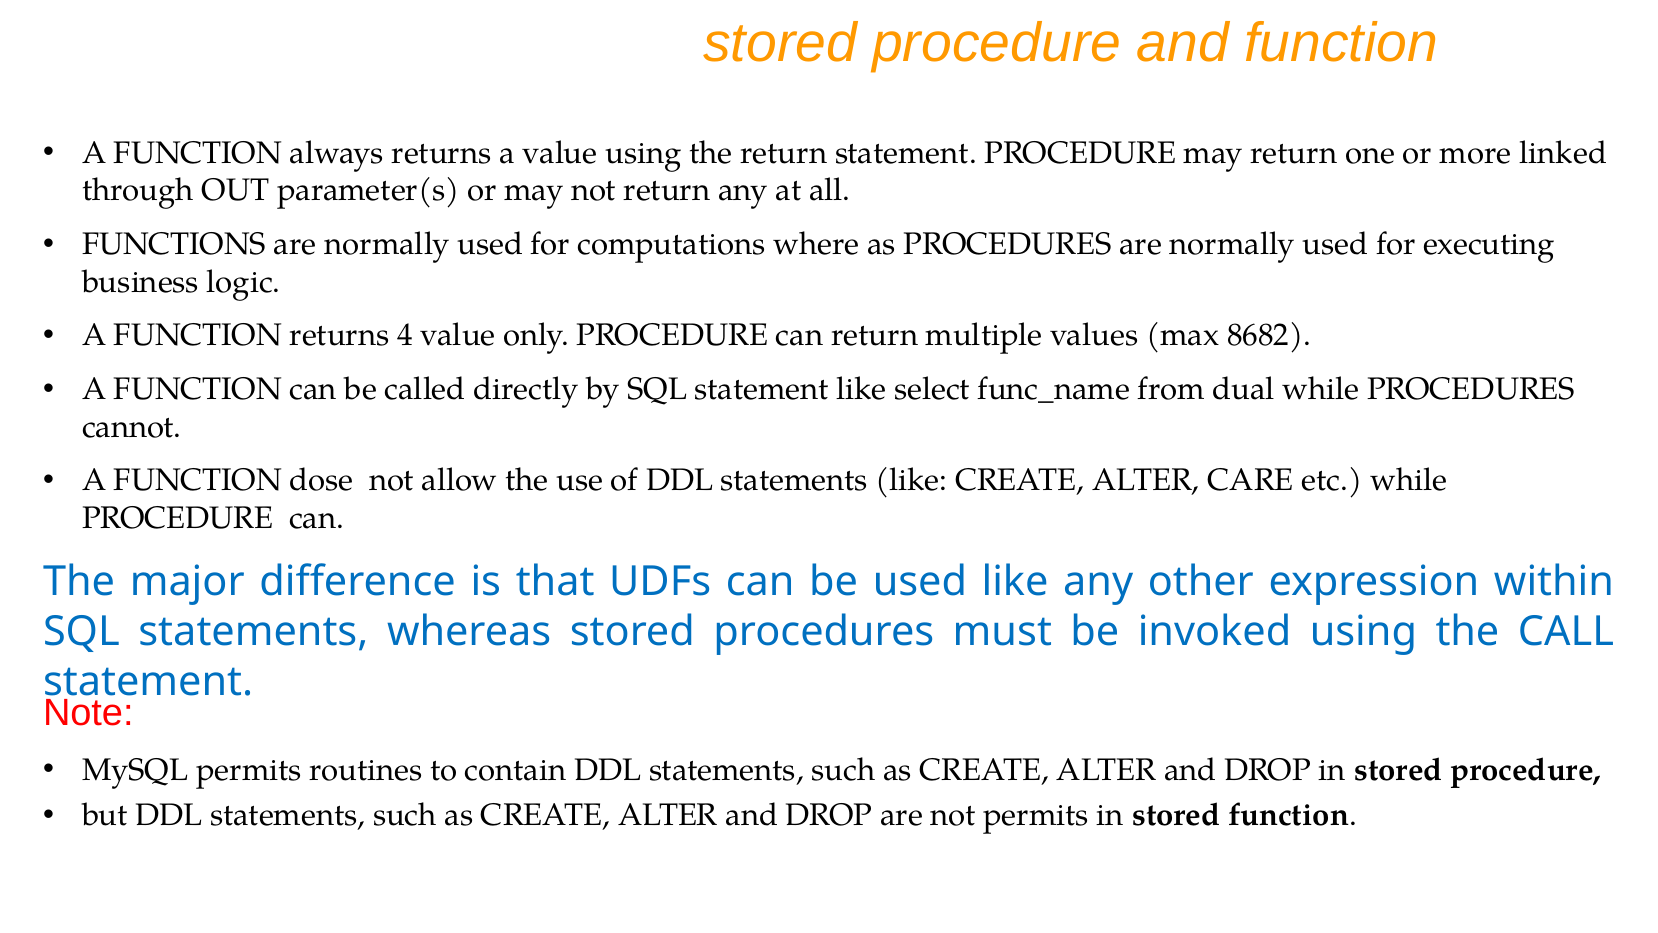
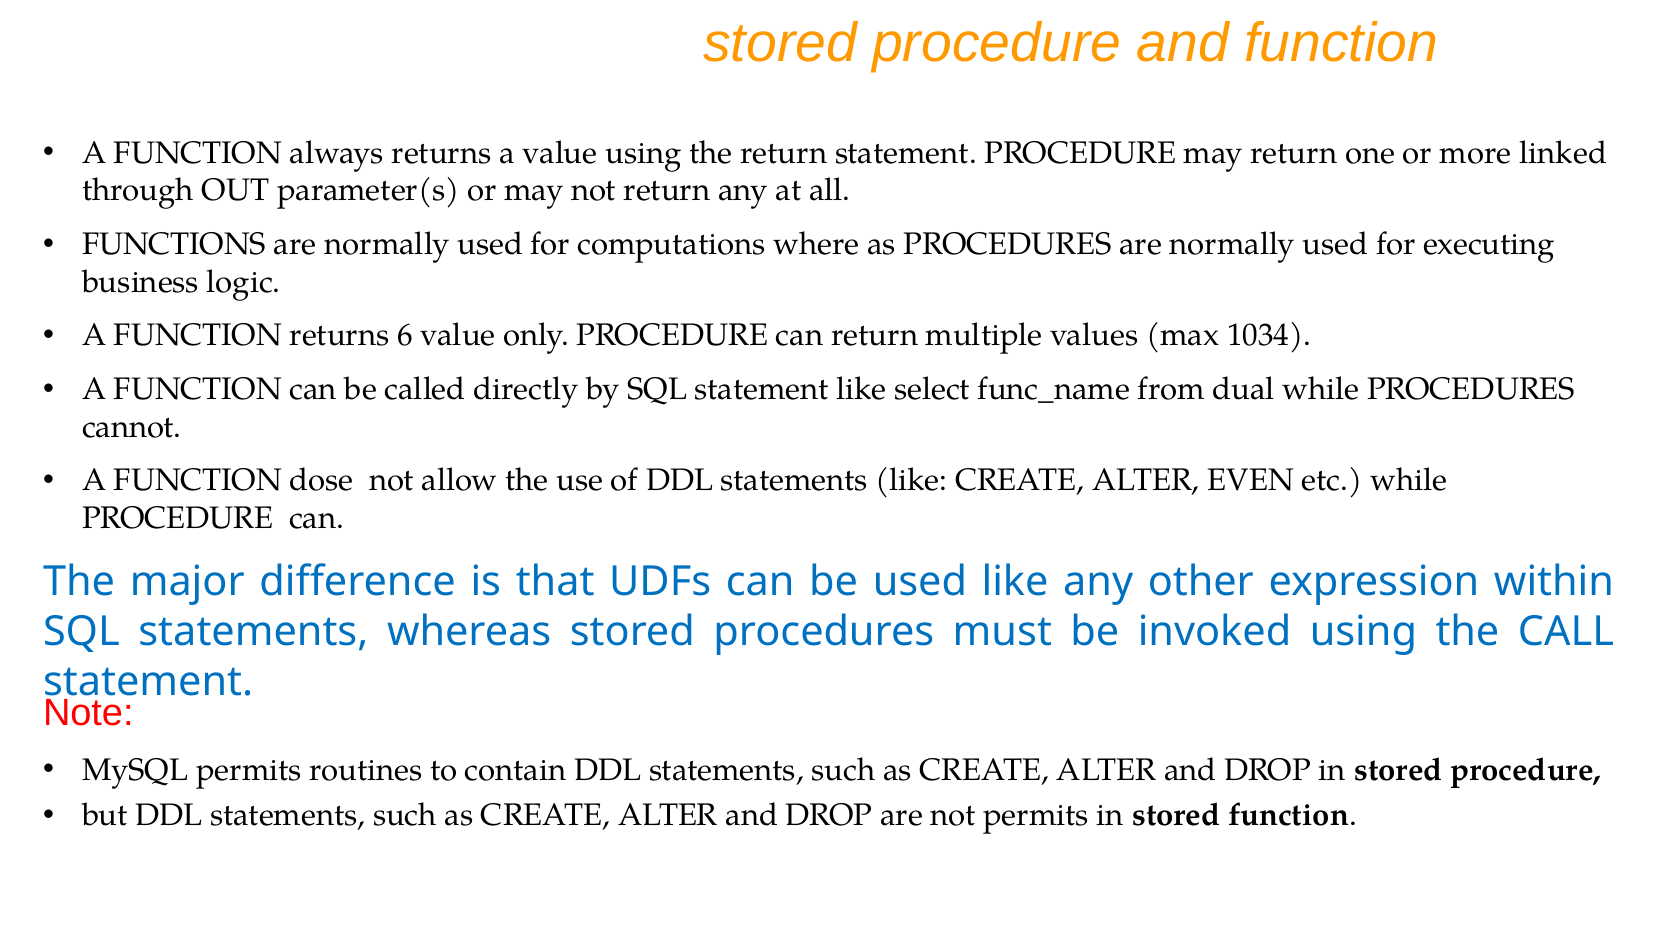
4: 4 -> 6
8682: 8682 -> 1034
CARE: CARE -> EVEN
